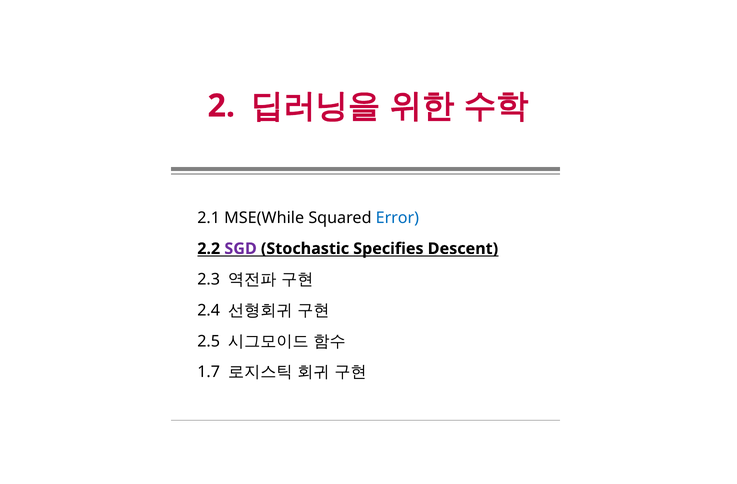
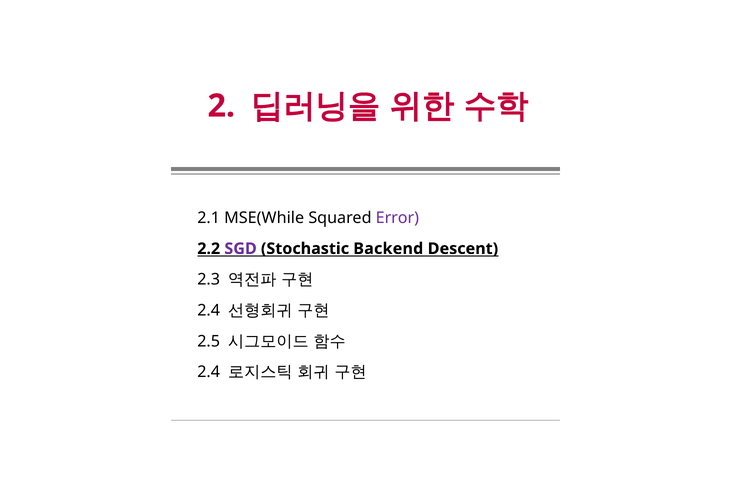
Error colour: blue -> purple
Specifies: Specifies -> Backend
1.7 at (209, 372): 1.7 -> 2.4
